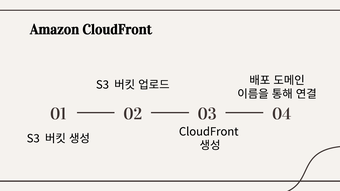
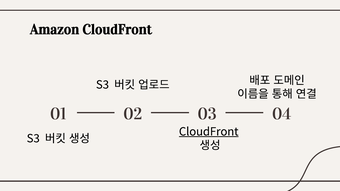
CloudFront at (209, 132) underline: none -> present
